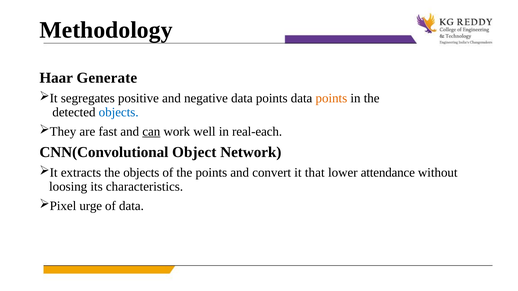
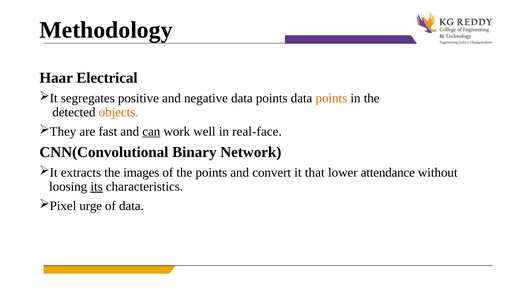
Generate: Generate -> Electrical
objects at (119, 112) colour: blue -> orange
real-each: real-each -> real-face
Object: Object -> Binary
the objects: objects -> images
its underline: none -> present
